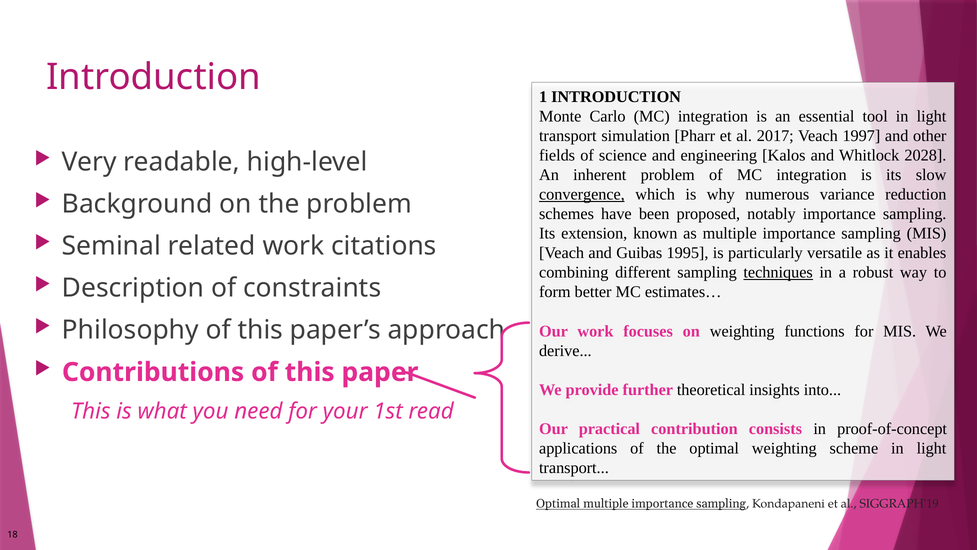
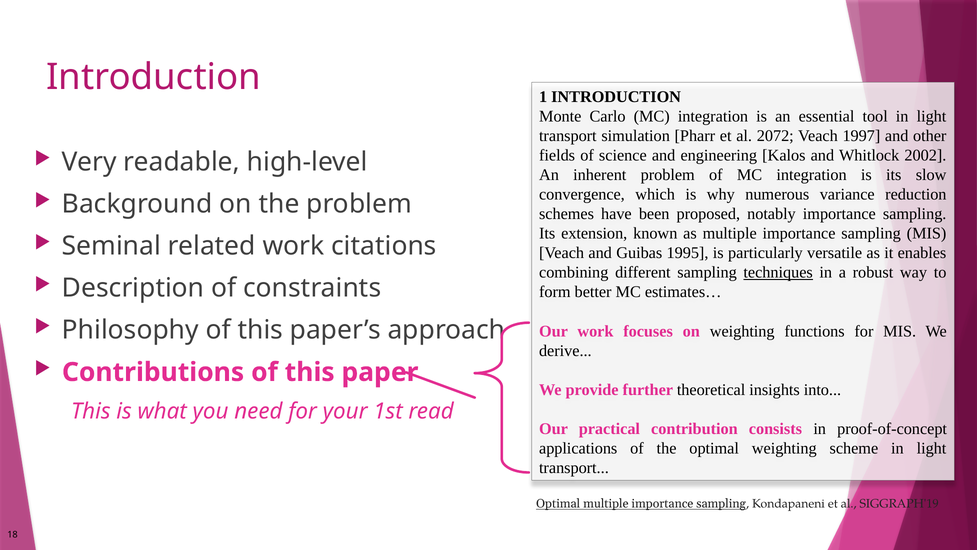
2017: 2017 -> 2072
2028: 2028 -> 2002
convergence underline: present -> none
